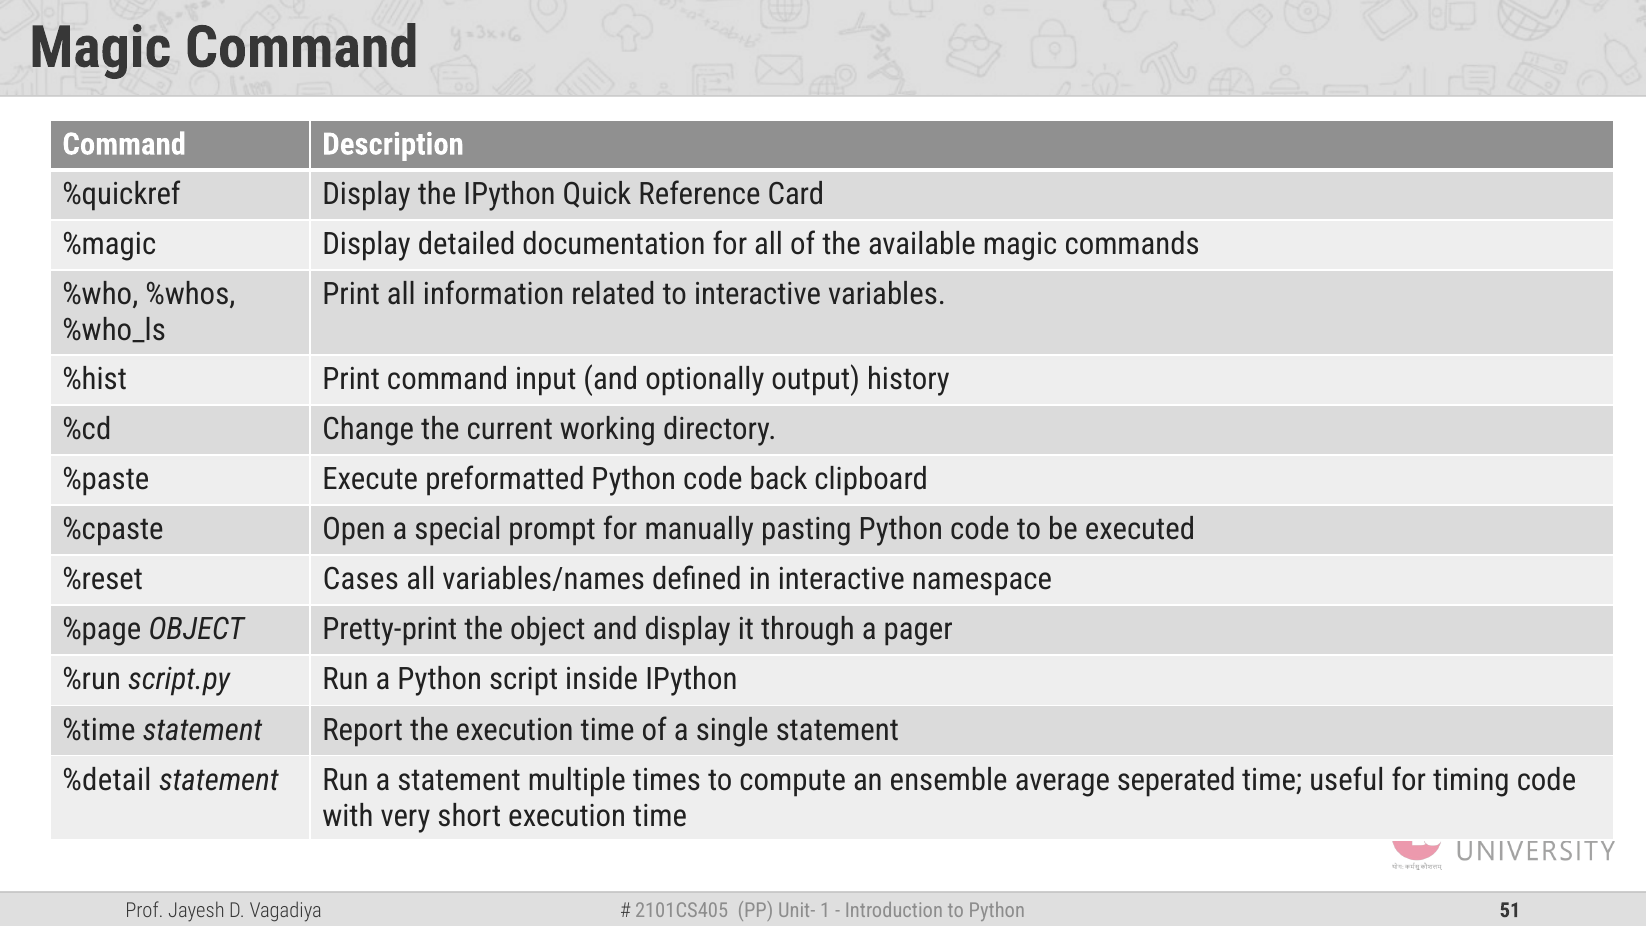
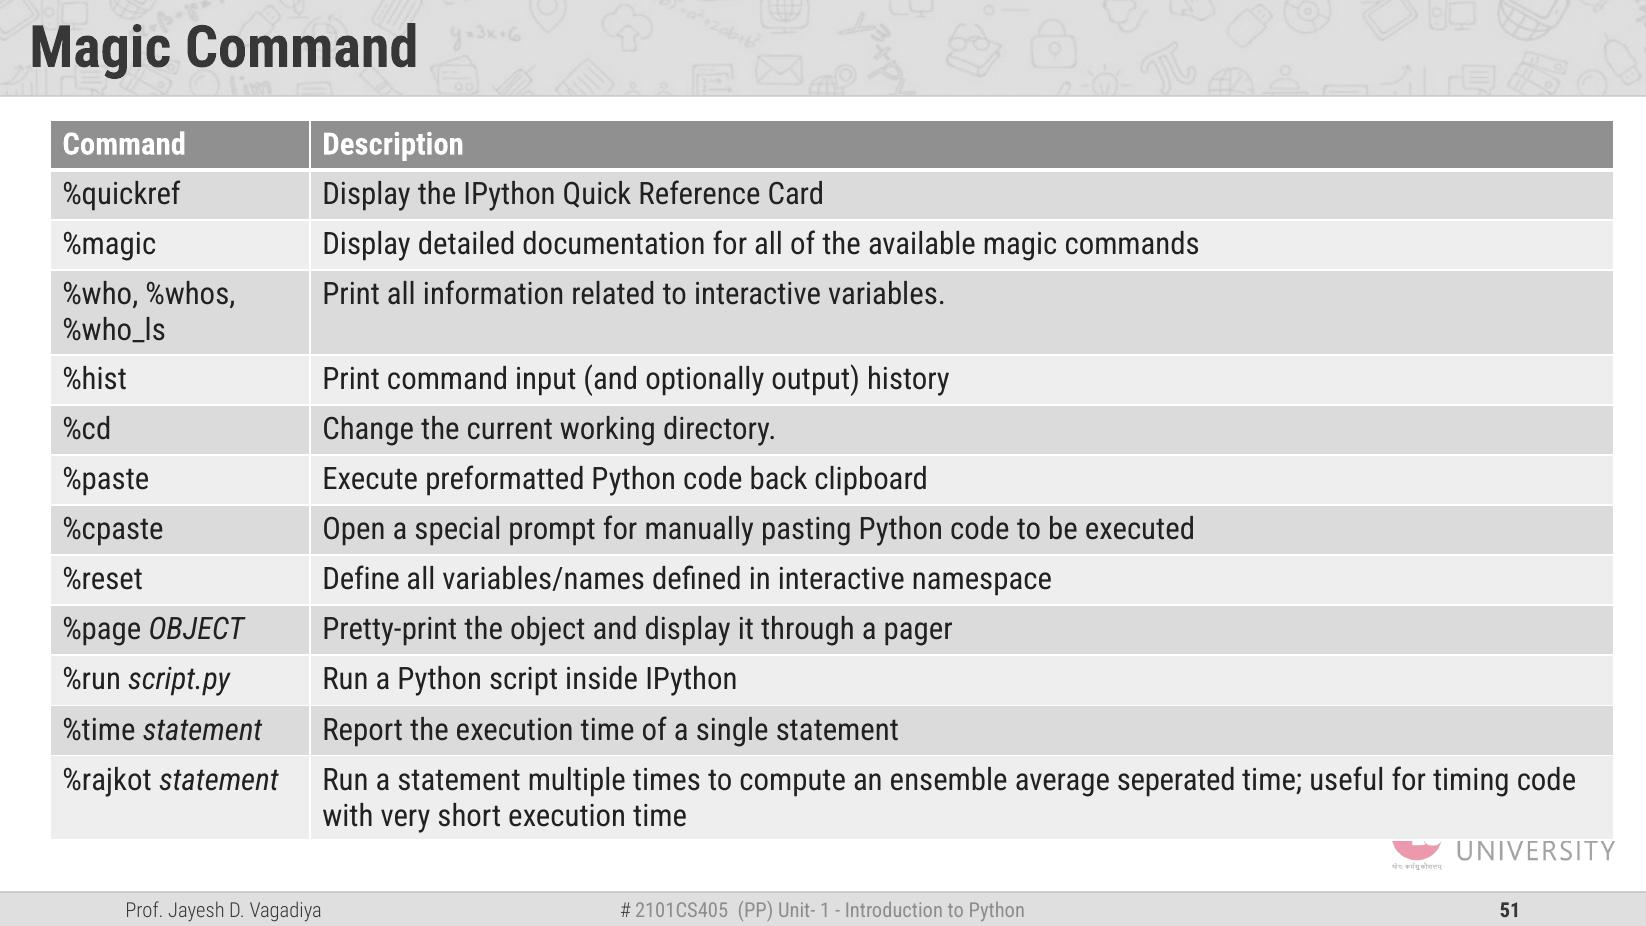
Cases: Cases -> Define
%detail: %detail -> %rajkot
